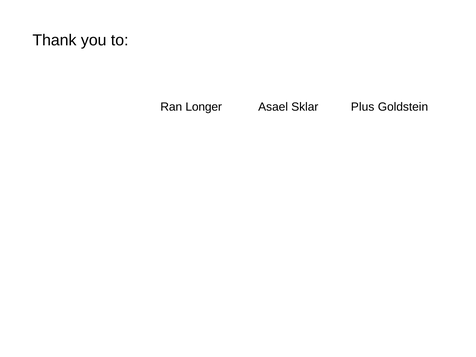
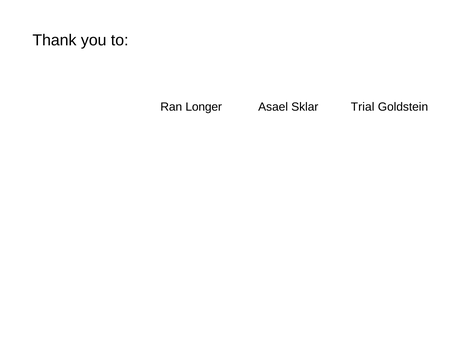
Plus: Plus -> Trial
